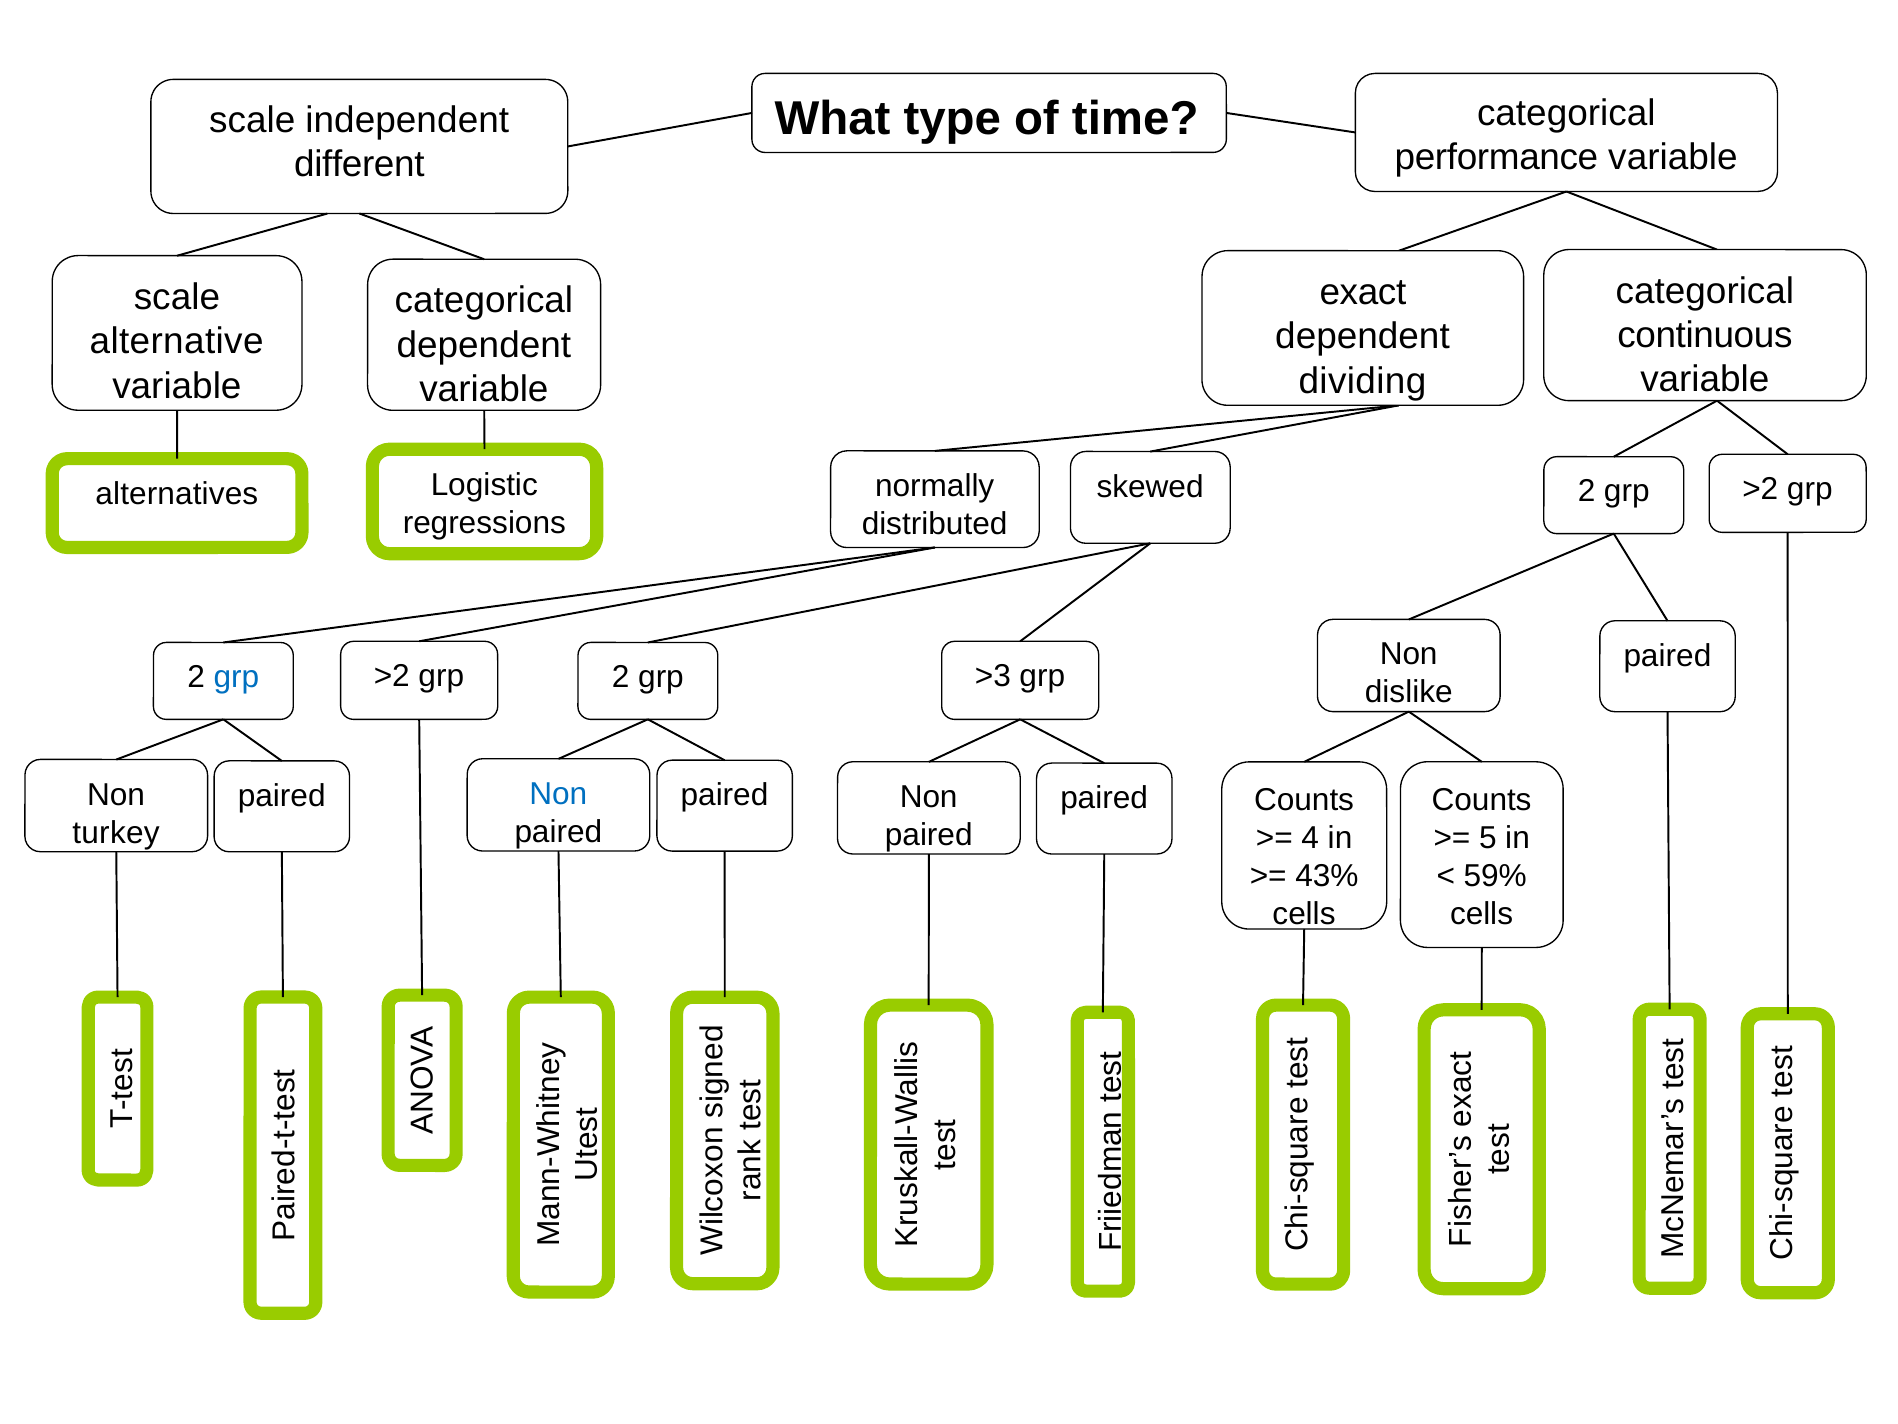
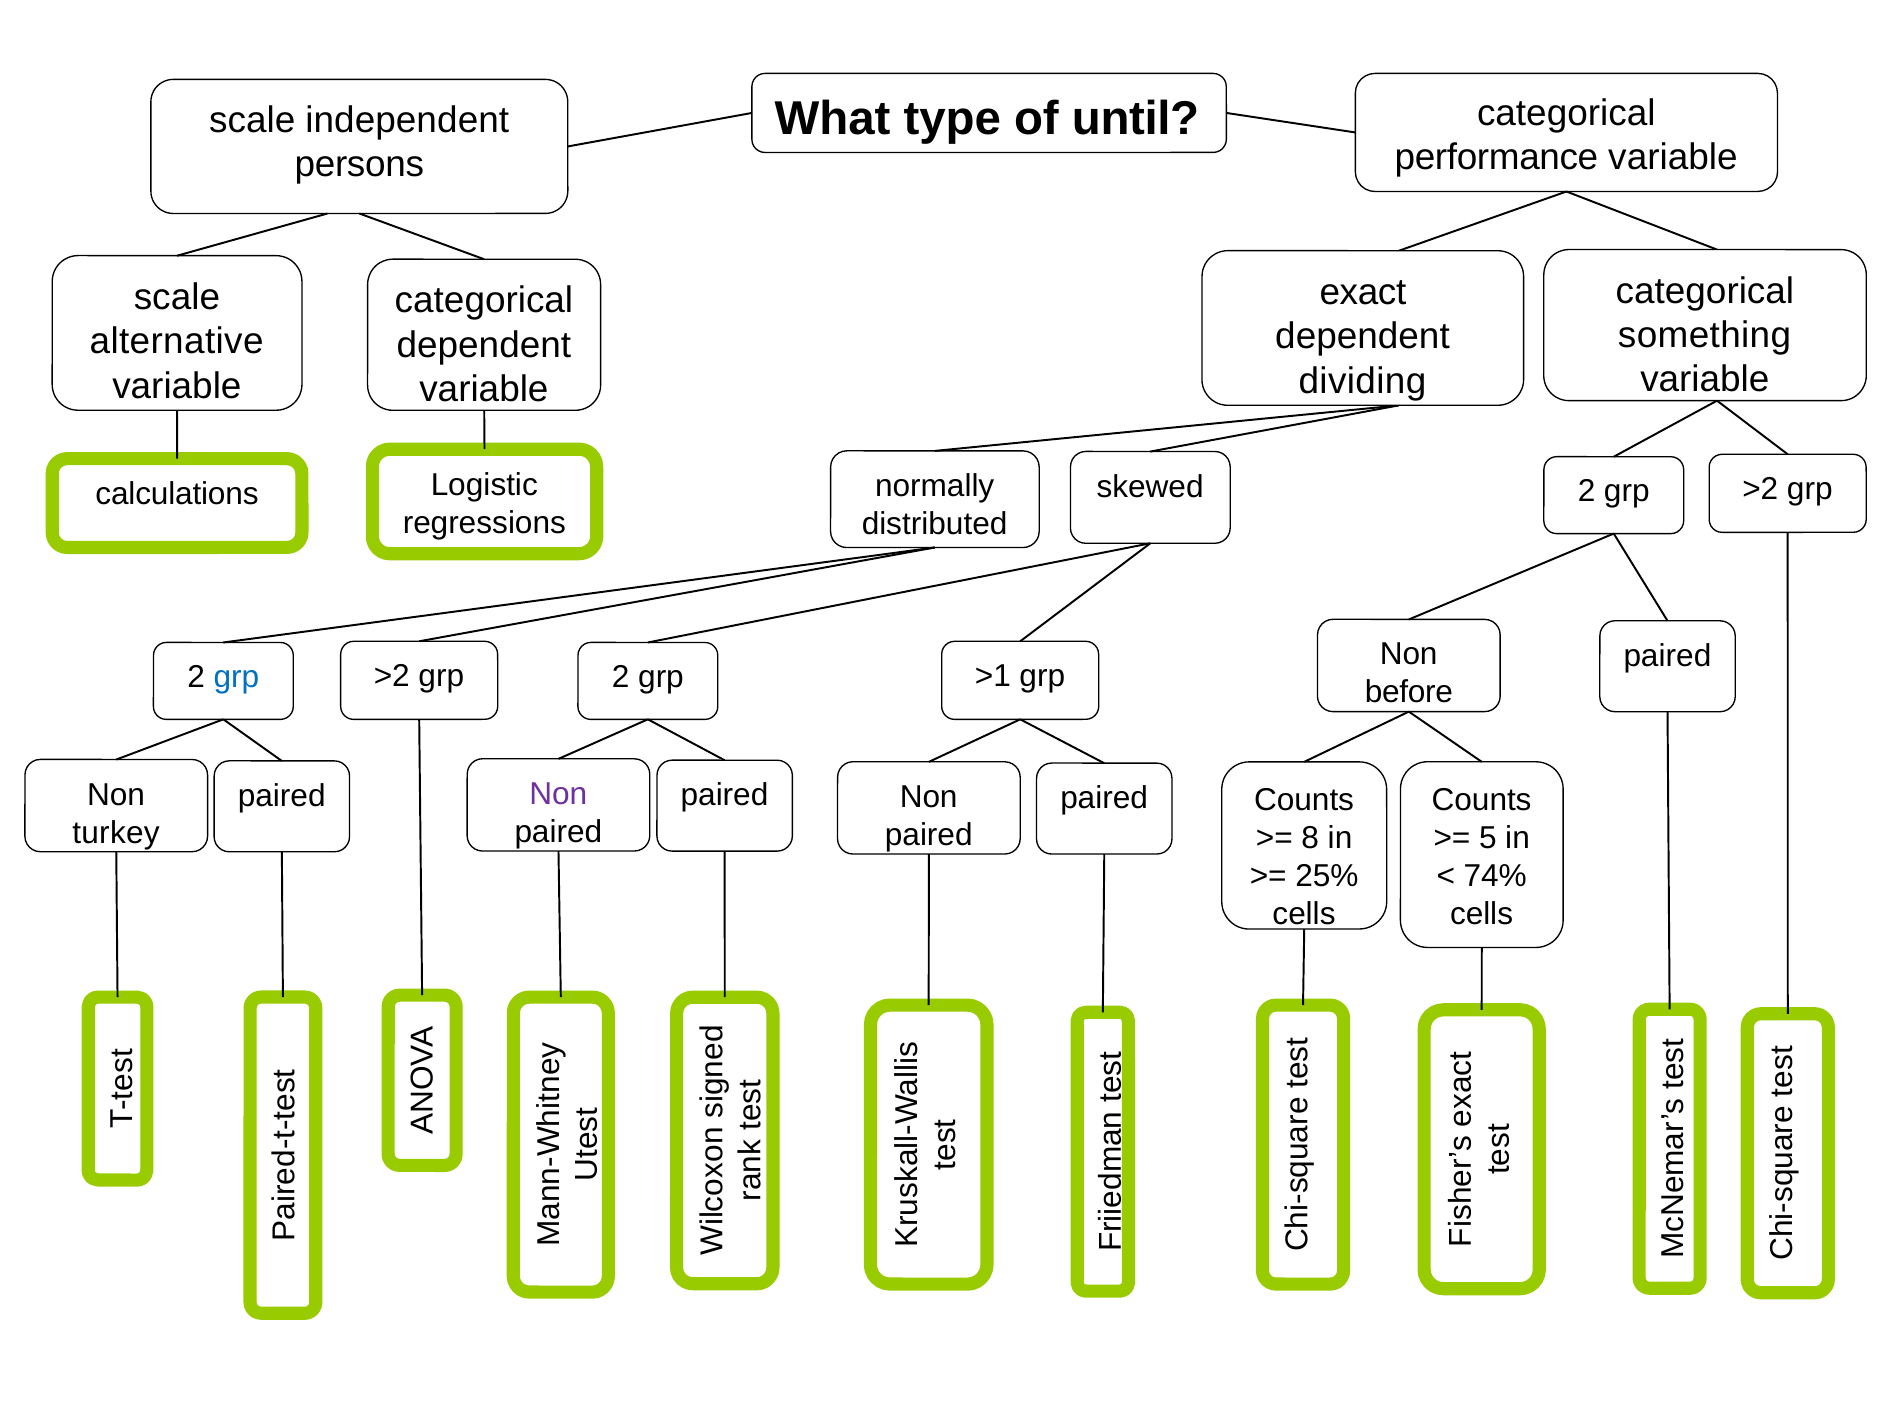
time: time -> until
different: different -> persons
continuous: continuous -> something
alternatives: alternatives -> calculations
>3: >3 -> >1
dislike: dislike -> before
Non at (558, 794) colour: blue -> purple
4: 4 -> 8
59%: 59% -> 74%
43%: 43% -> 25%
